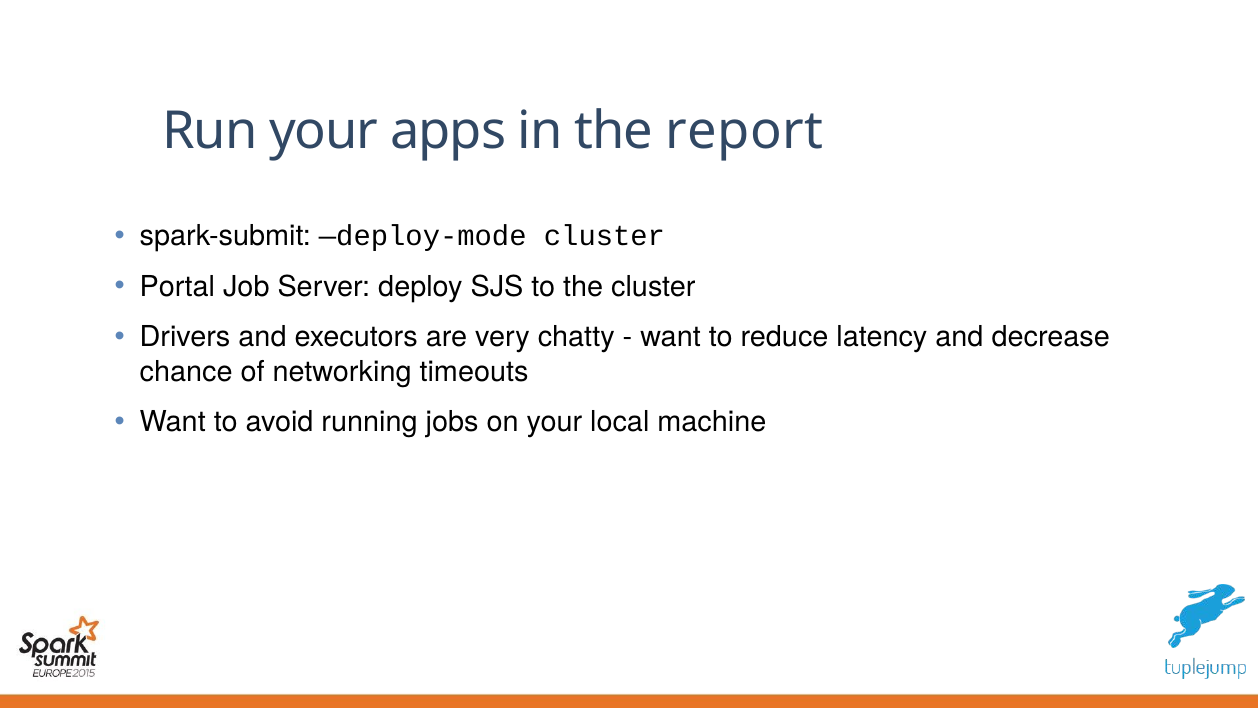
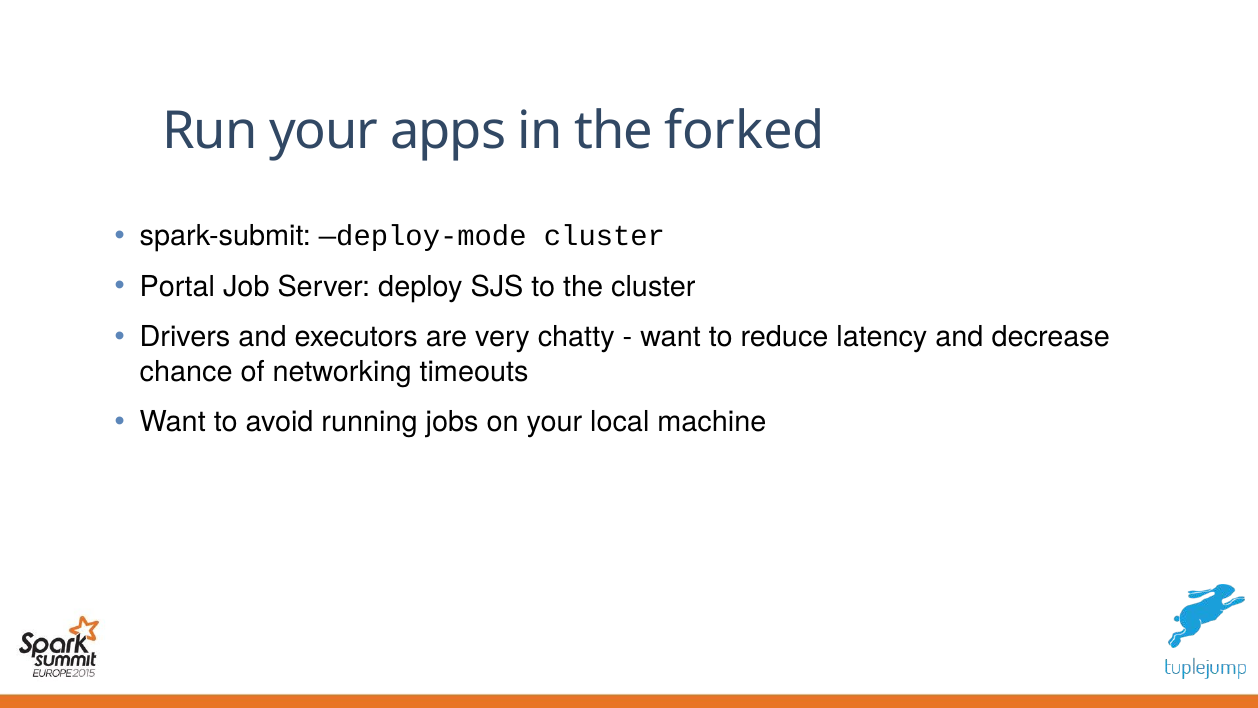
report: report -> forked
